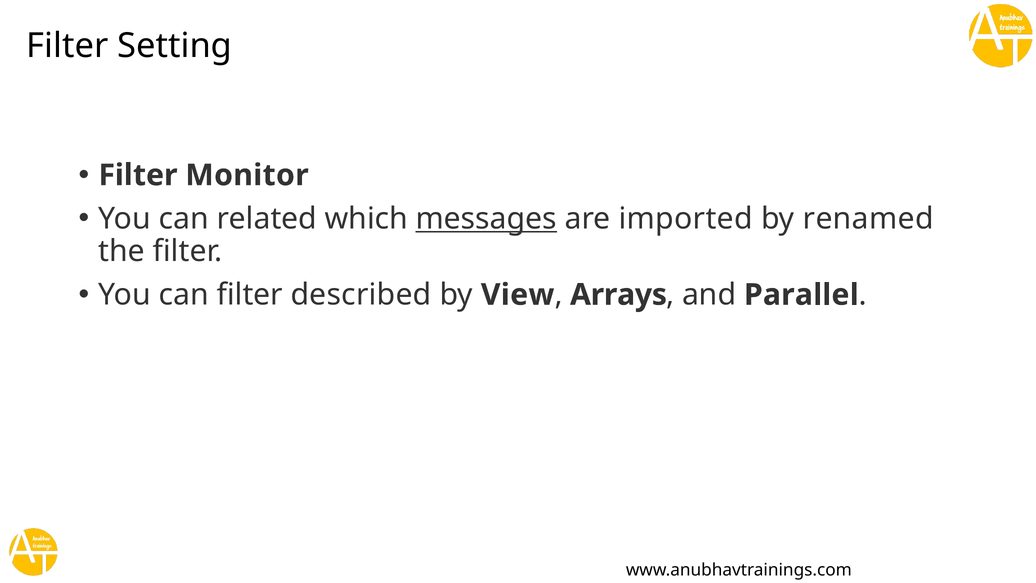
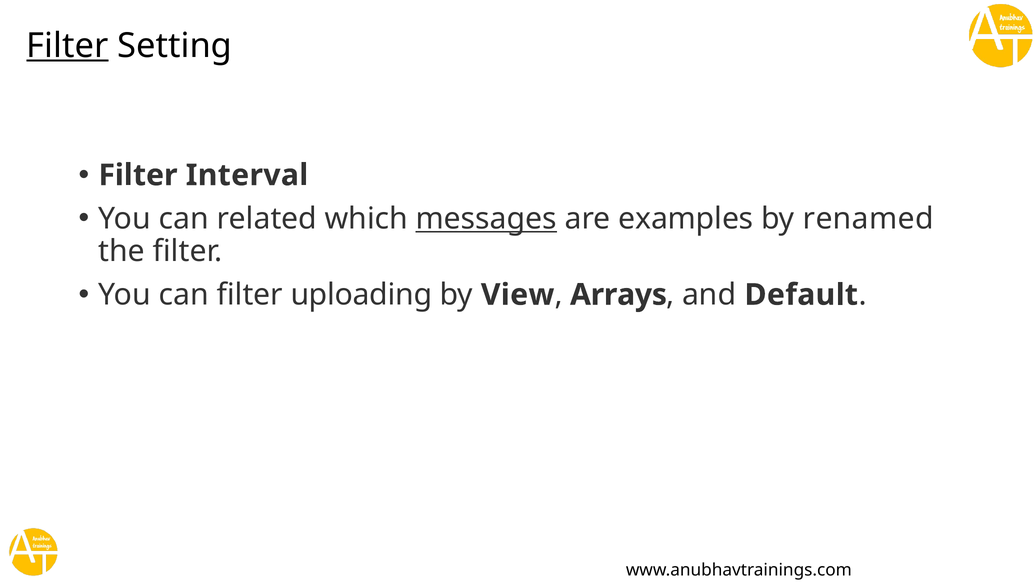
Filter at (67, 46) underline: none -> present
Monitor: Monitor -> Interval
imported: imported -> examples
described: described -> uploading
Parallel: Parallel -> Default
